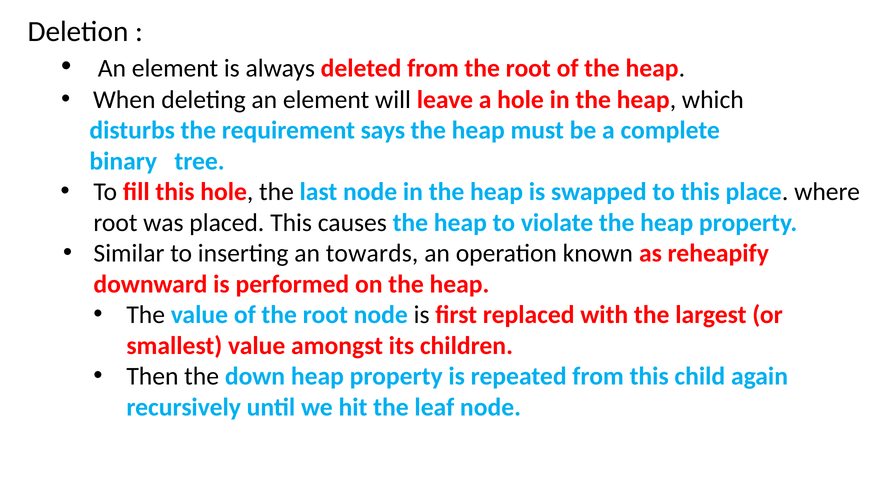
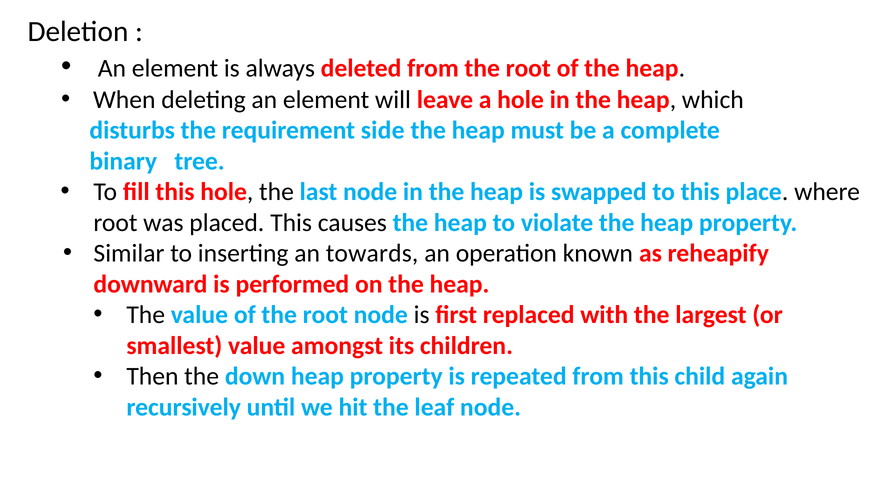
says: says -> side
